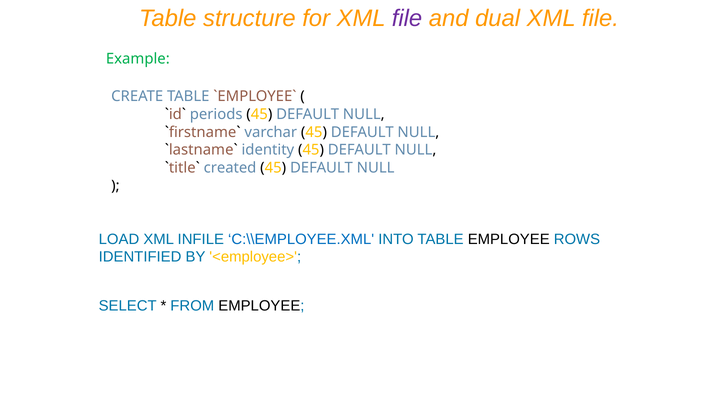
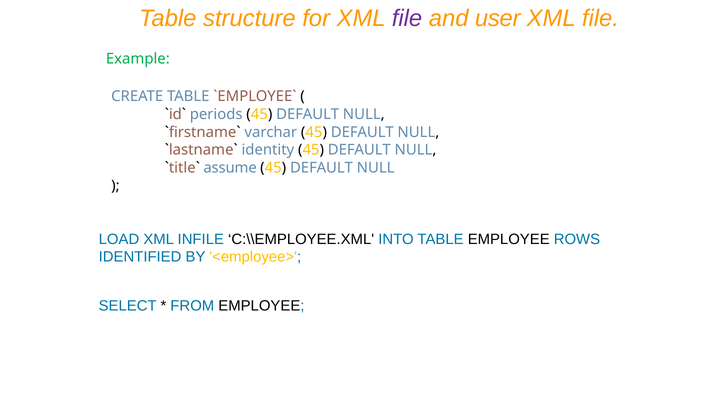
dual: dual -> user
created: created -> assume
C:\\EMPLOYEE.XML colour: blue -> black
